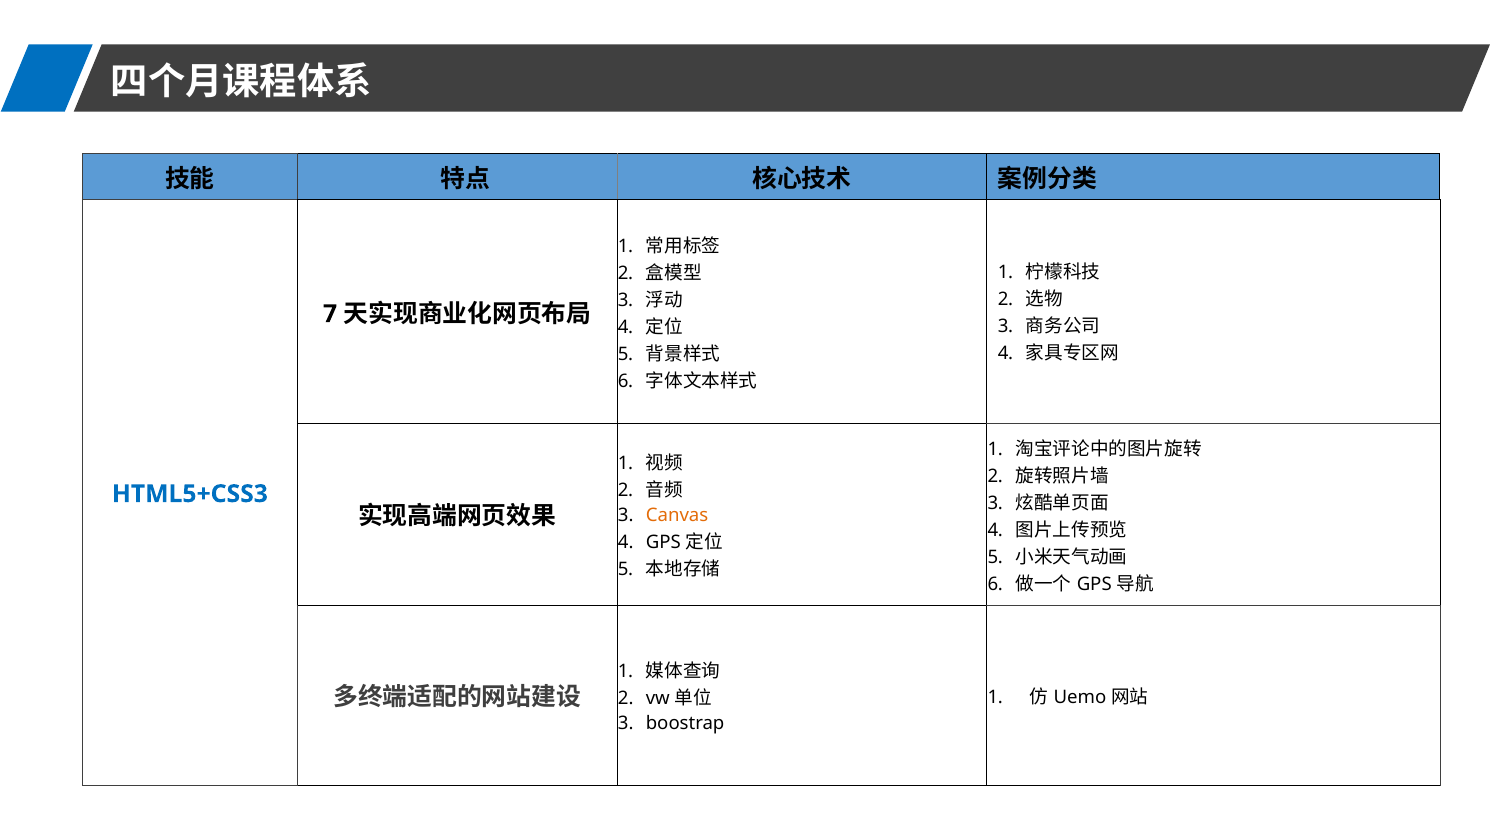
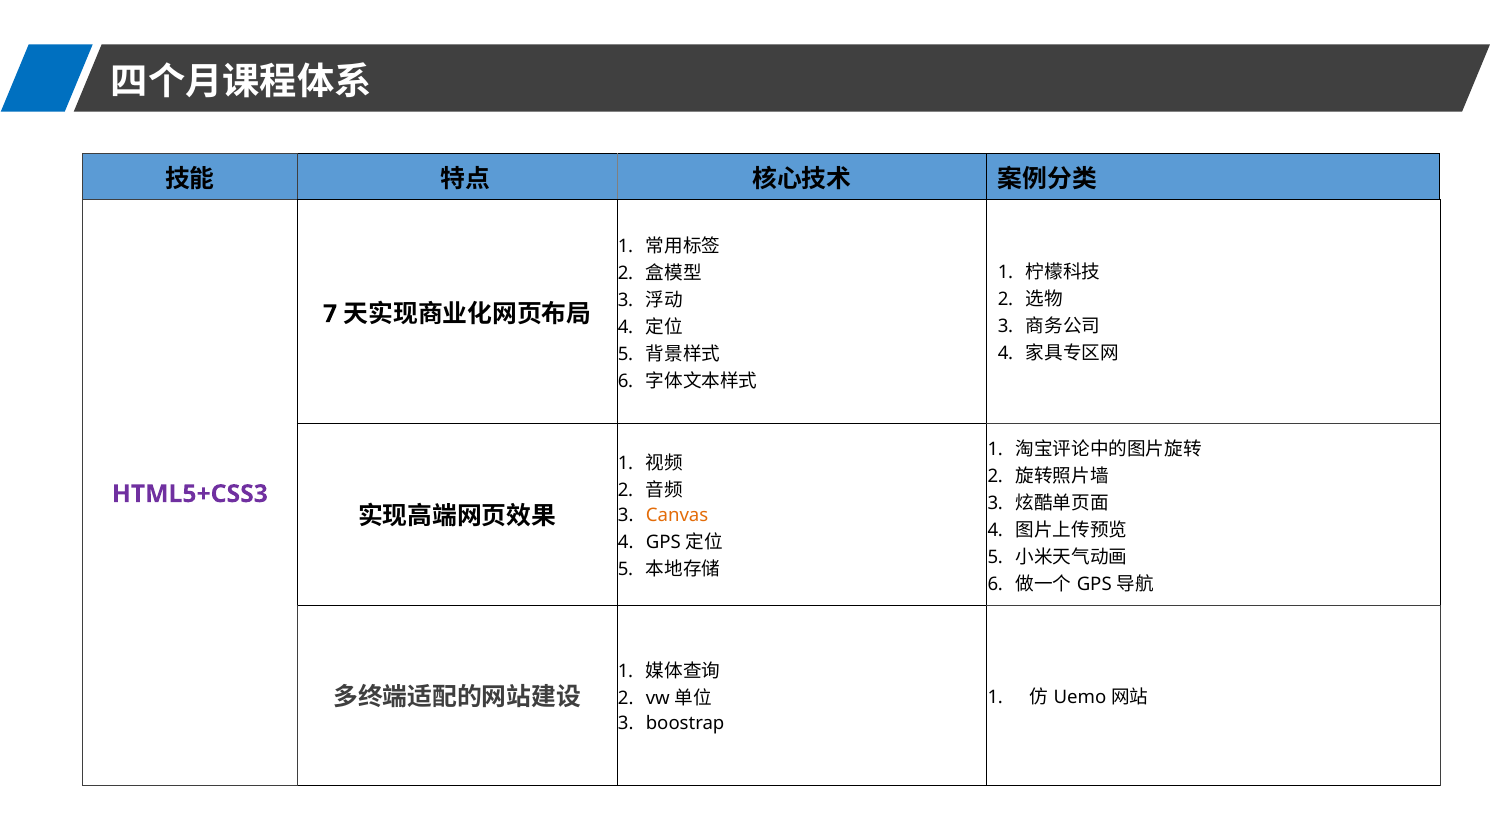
HTML5+CSS3 colour: blue -> purple
